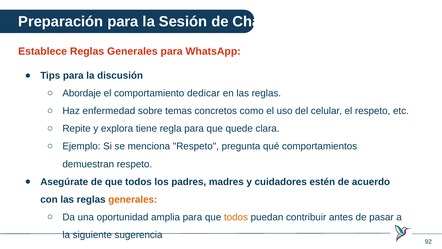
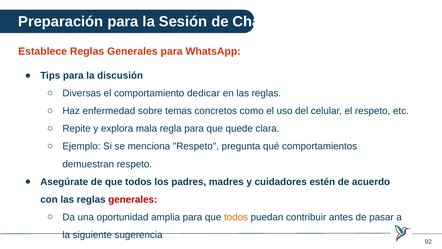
Abordaje: Abordaje -> Diversas
tiene: tiene -> mala
generales at (133, 199) colour: orange -> red
